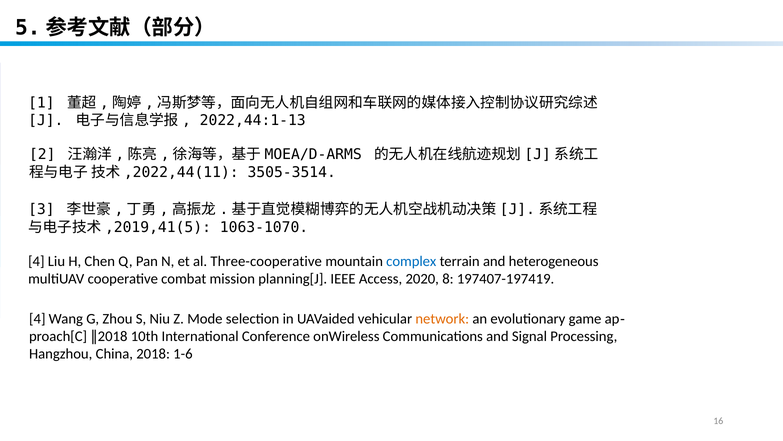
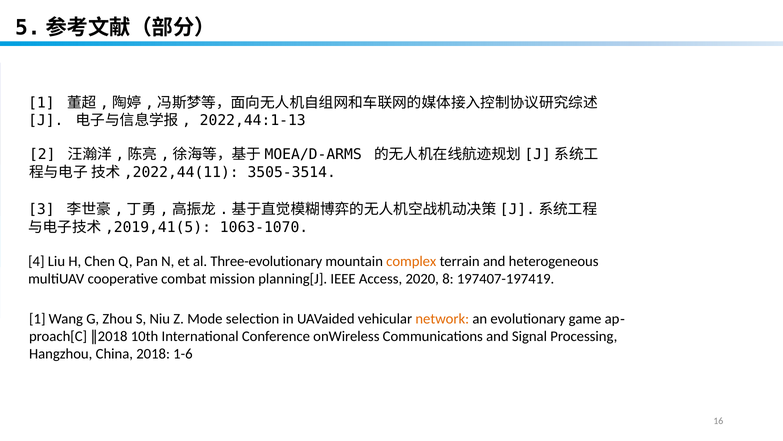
Three-cooperative: Three-cooperative -> Three-evolutionary
complex colour: blue -> orange
4 at (37, 318): 4 -> 1
